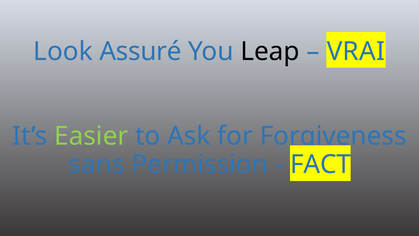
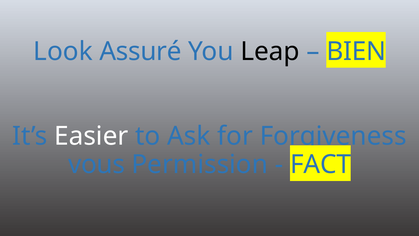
VRAI: VRAI -> BIEN
Easier colour: light green -> white
sans: sans -> vous
